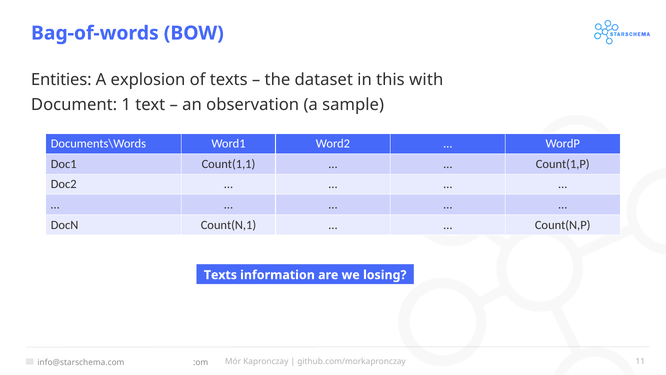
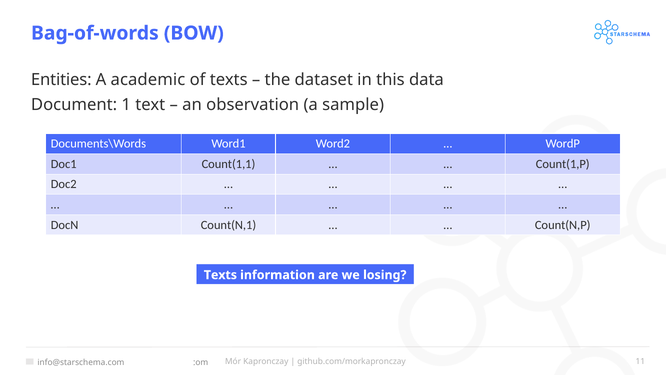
explosion: explosion -> academic
with: with -> data
